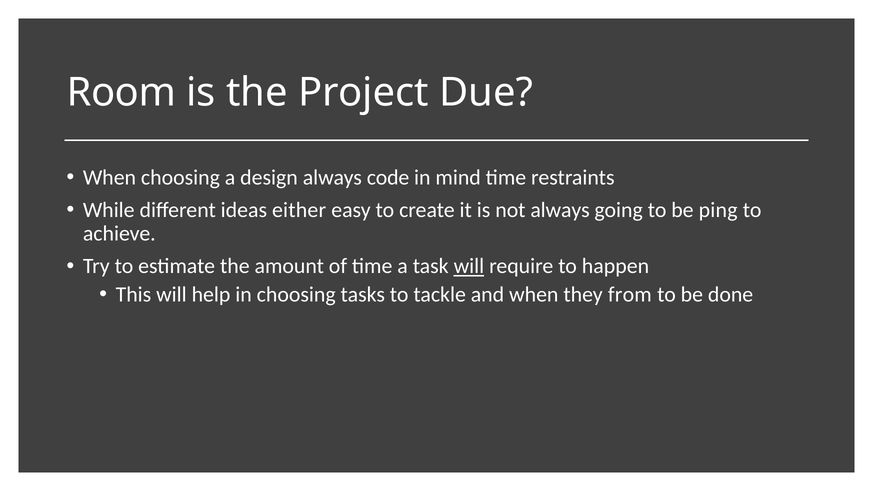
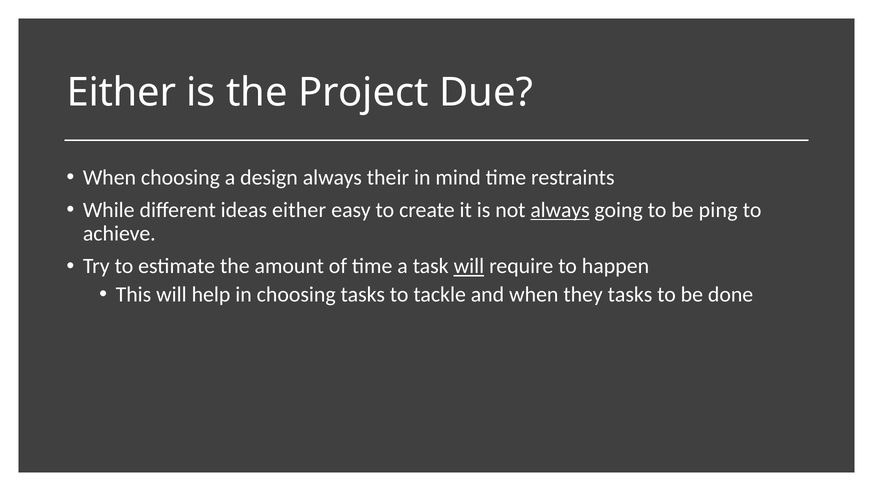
Room at (121, 92): Room -> Either
code: code -> their
always at (560, 210) underline: none -> present
they from: from -> tasks
